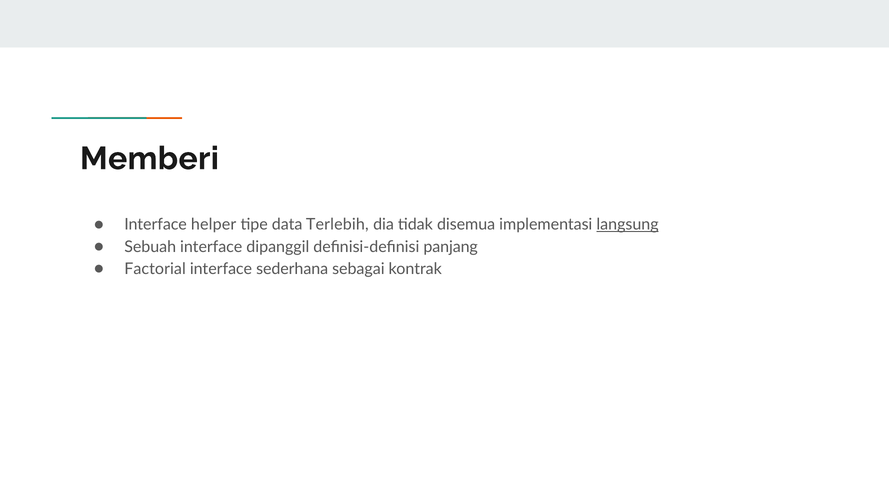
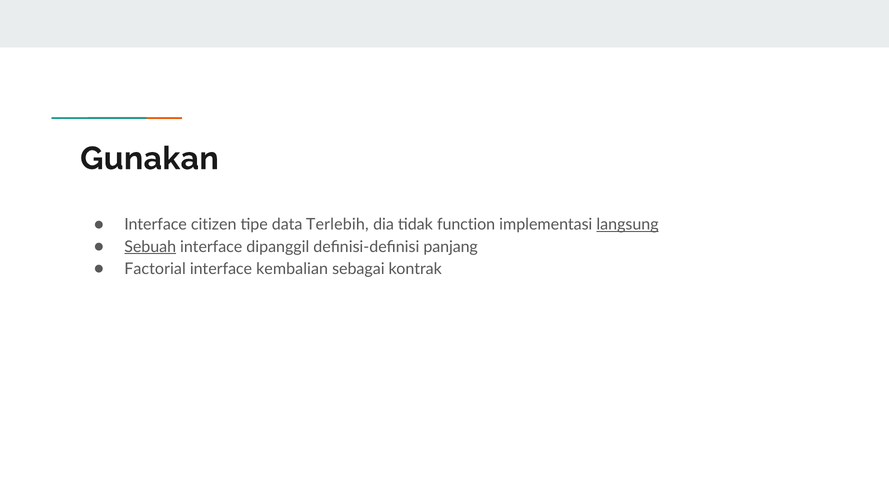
Memberi: Memberi -> Gunakan
helper: helper -> citizen
disemua: disemua -> function
Sebuah underline: none -> present
sederhana: sederhana -> kembalian
